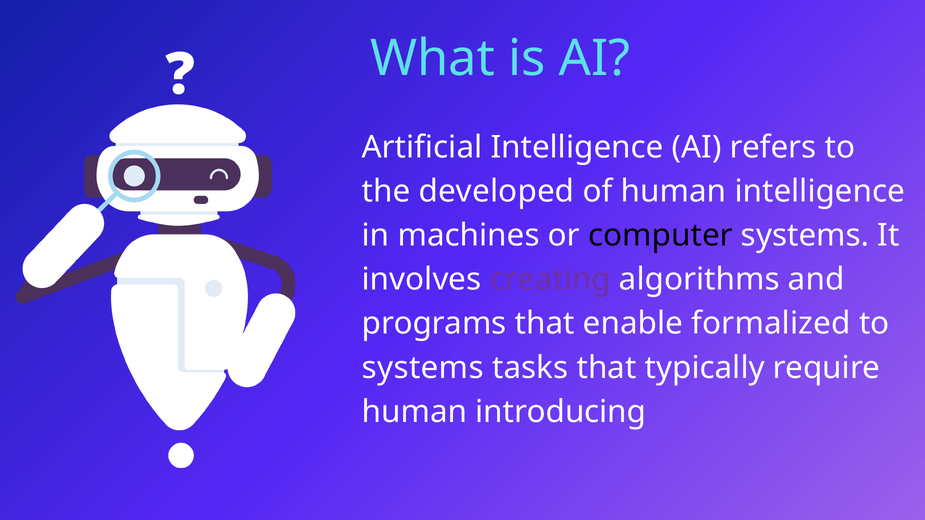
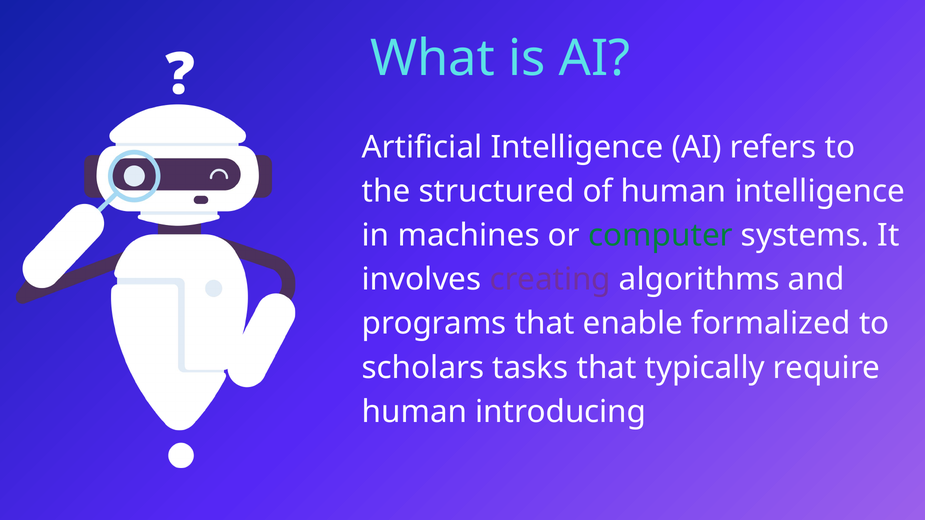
developed: developed -> structured
computer colour: black -> green
systems at (423, 368): systems -> scholars
